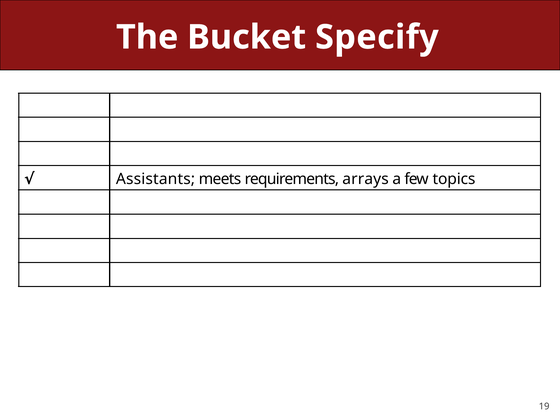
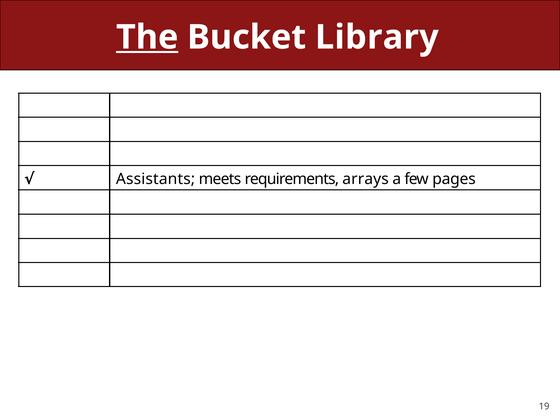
The underline: none -> present
Specify: Specify -> Library
topics: topics -> pages
